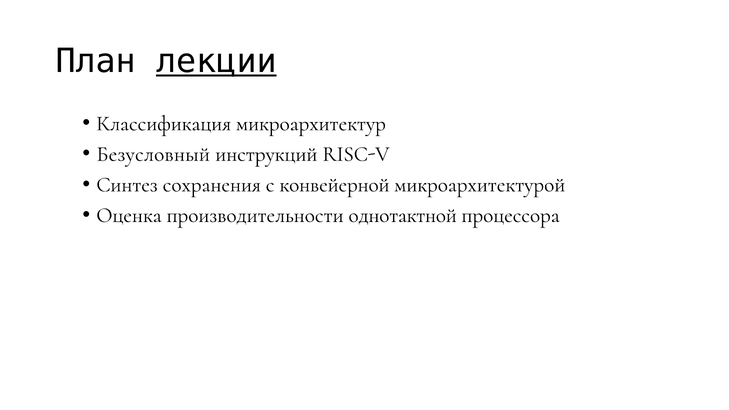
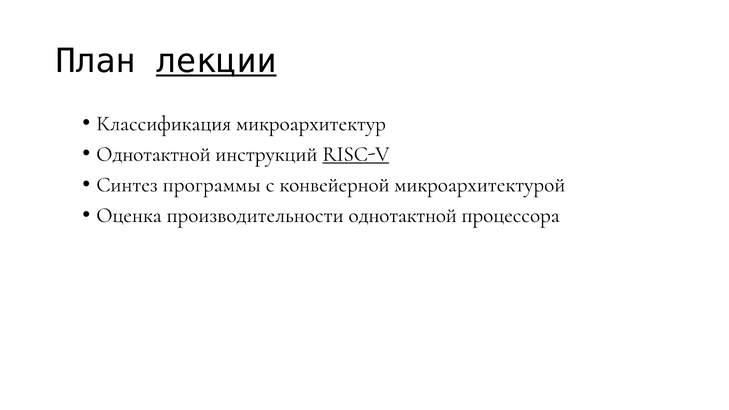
Безусловный at (153, 154): Безусловный -> Однотактной
RISC-V underline: none -> present
сохранения: сохранения -> программы
